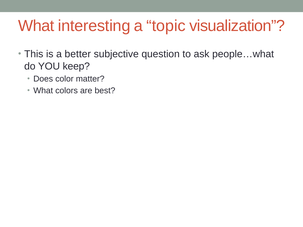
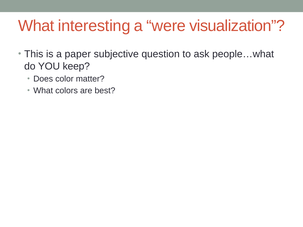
topic: topic -> were
better: better -> paper
